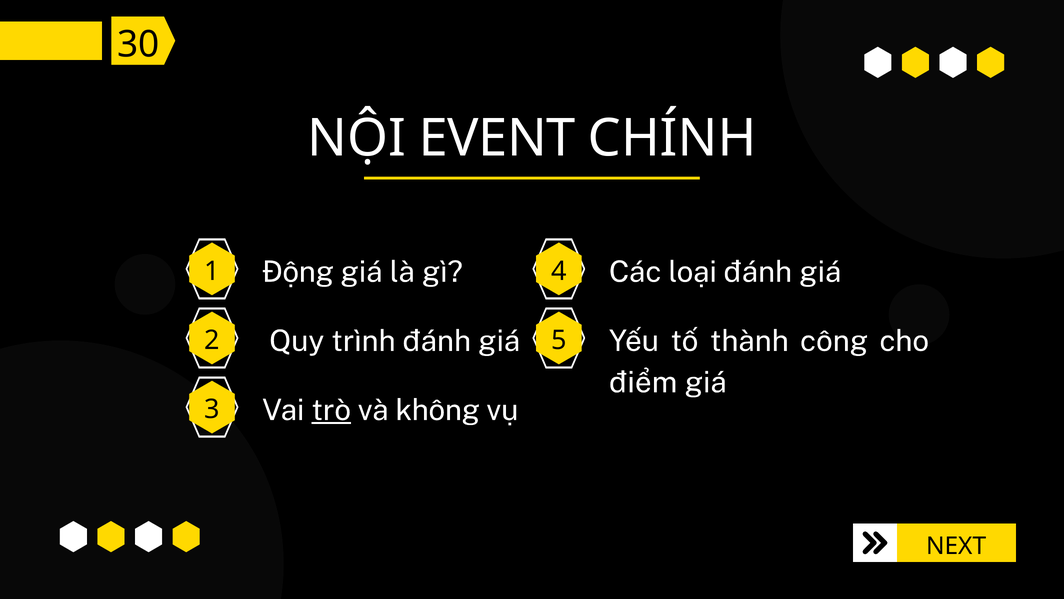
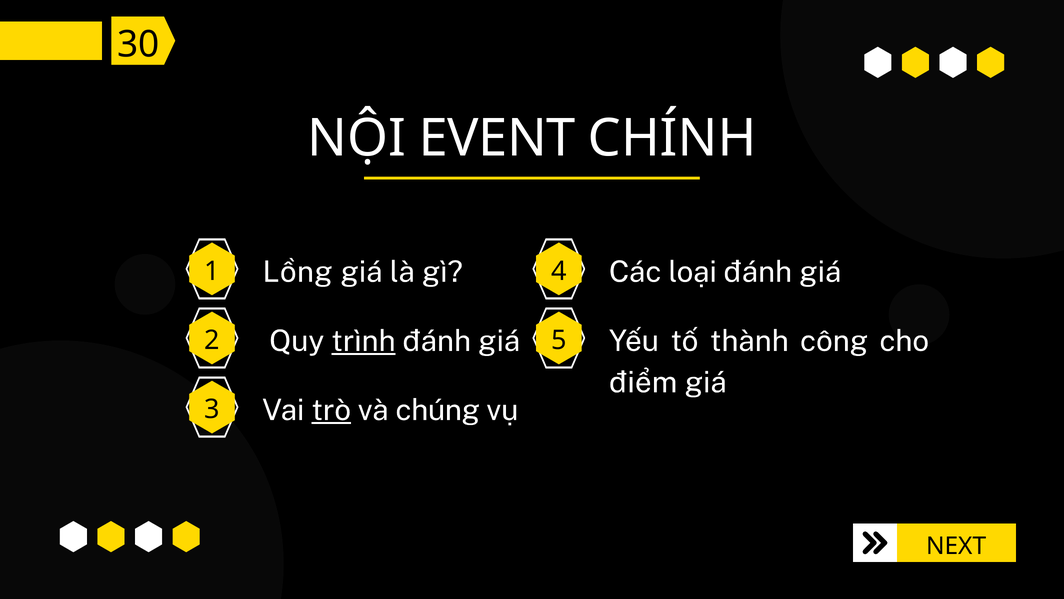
Động: Động -> Lồng
trình underline: none -> present
không: không -> chúng
